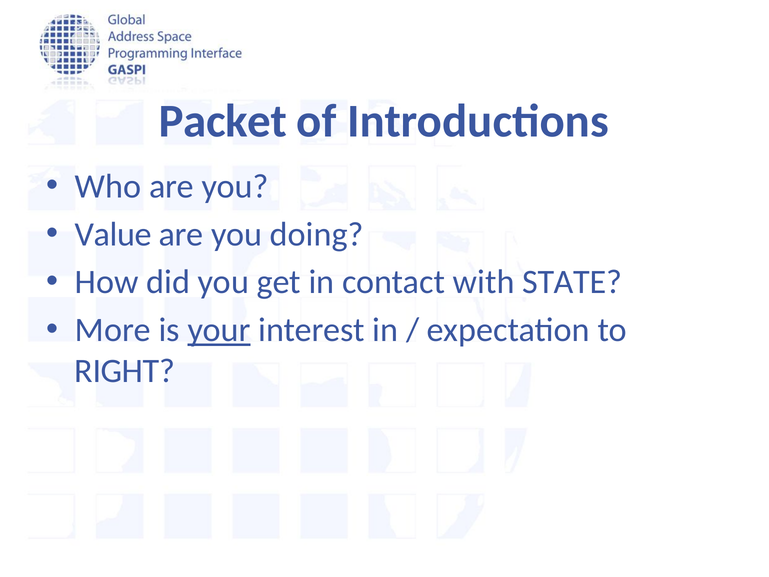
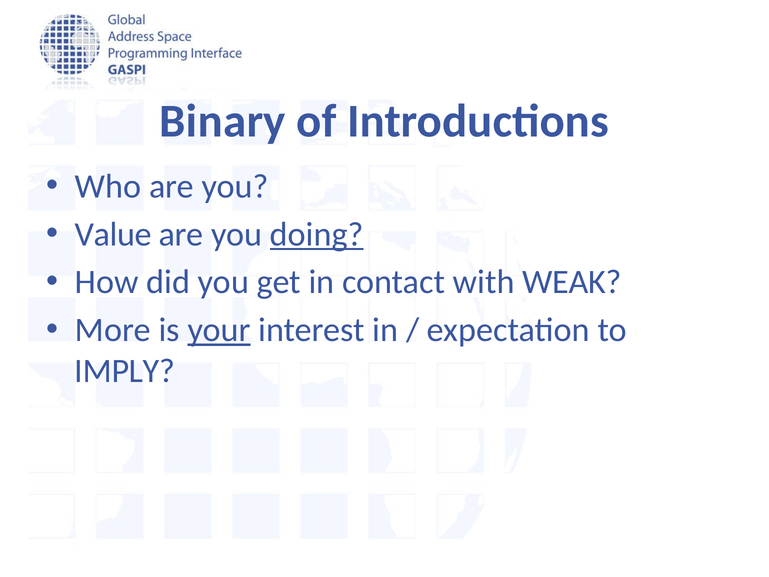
Packet: Packet -> Binary
doing underline: none -> present
STATE: STATE -> WEAK
RIGHT: RIGHT -> IMPLY
